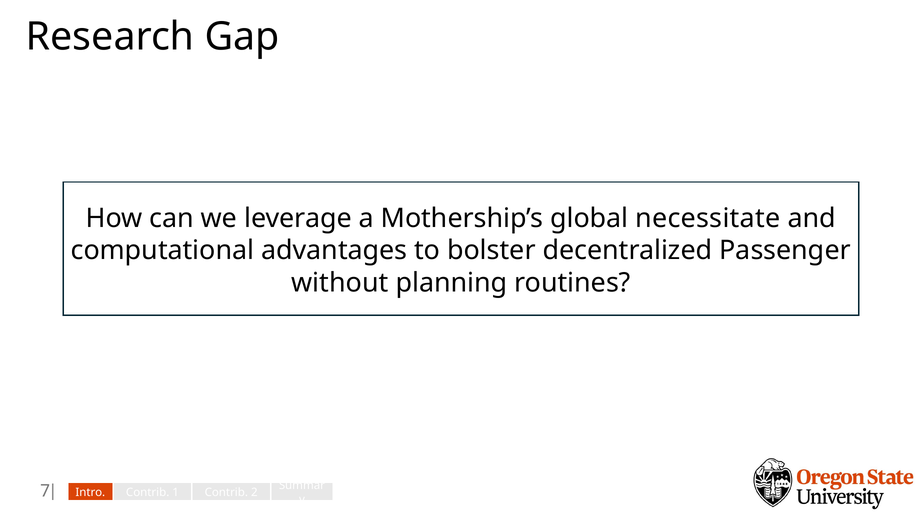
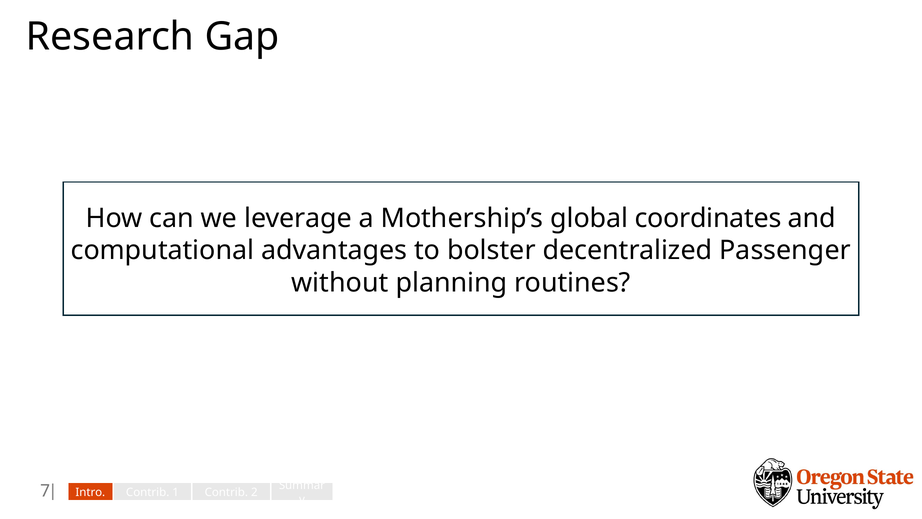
necessitate: necessitate -> coordinates
